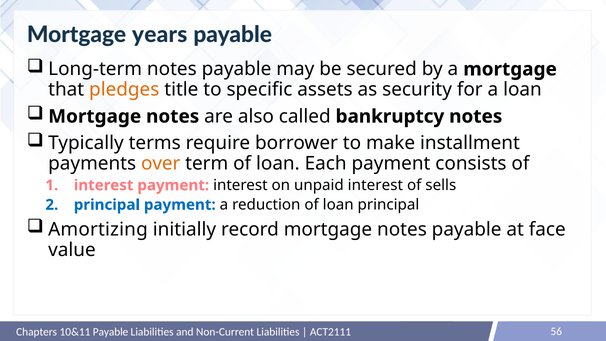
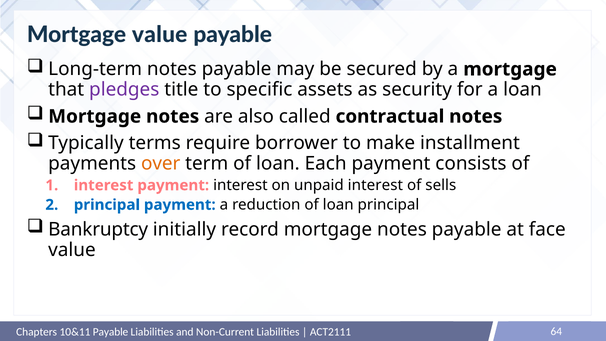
Mortgage years: years -> value
pledges colour: orange -> purple
bankruptcy: bankruptcy -> contractual
Amortizing: Amortizing -> Bankruptcy
56: 56 -> 64
